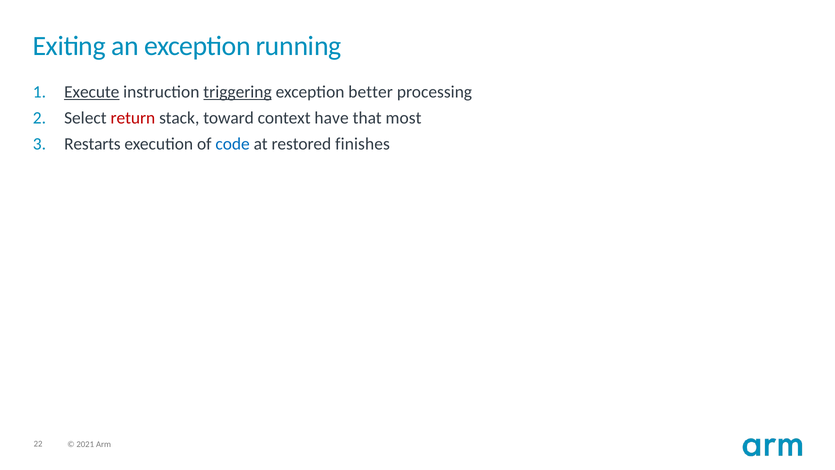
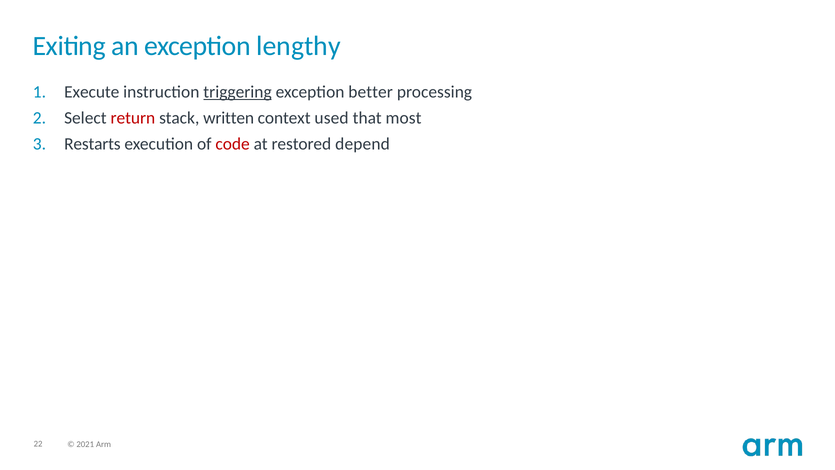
running: running -> lengthy
Execute underline: present -> none
toward: toward -> written
have: have -> used
code colour: blue -> red
finishes: finishes -> depend
